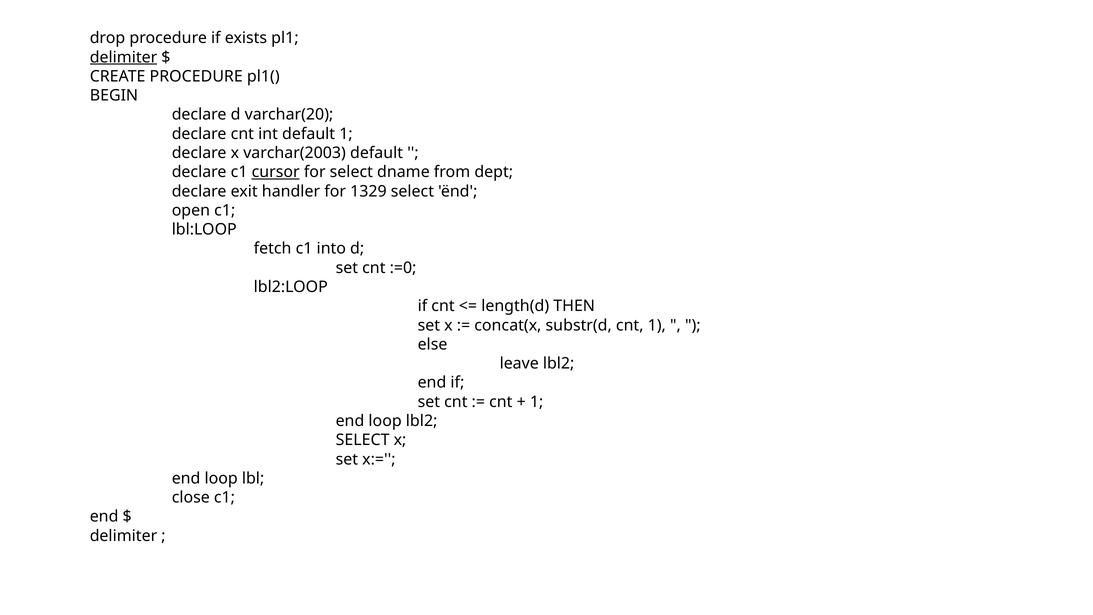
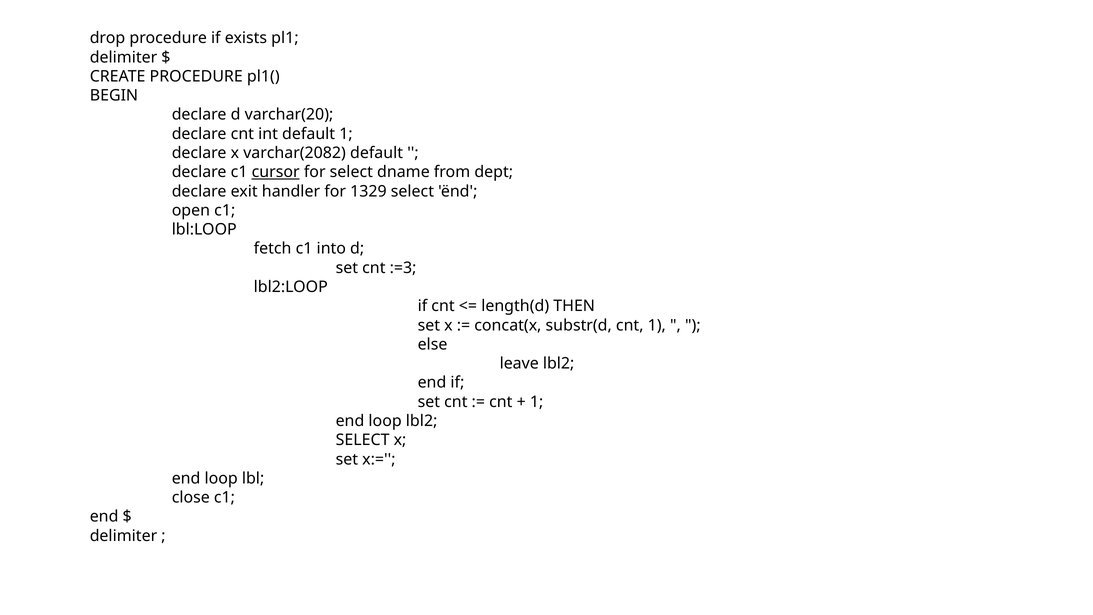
delimiter at (124, 57) underline: present -> none
varchar(2003: varchar(2003 -> varchar(2082
:=0: :=0 -> :=3
